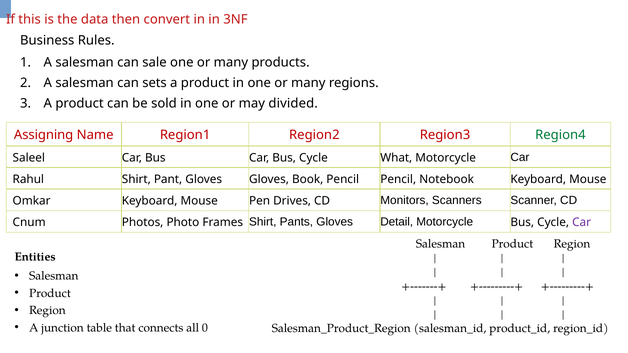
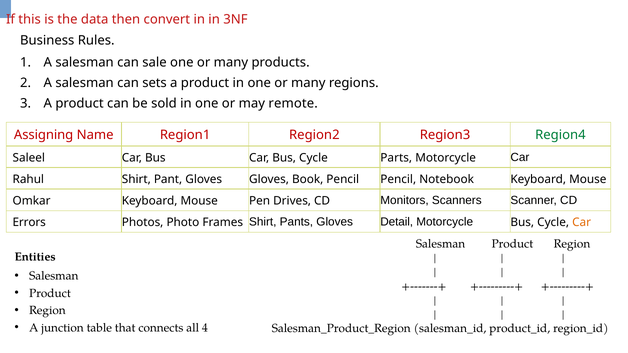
divided: divided -> remote
What: What -> Parts
Cnum: Cnum -> Errors
Car at (582, 222) colour: purple -> orange
0: 0 -> 4
